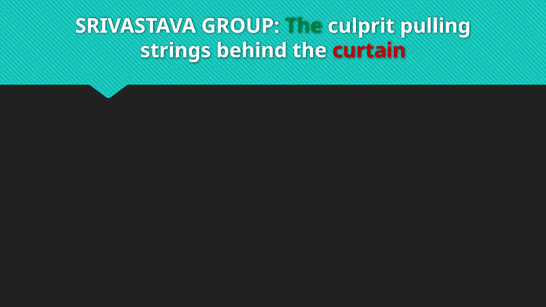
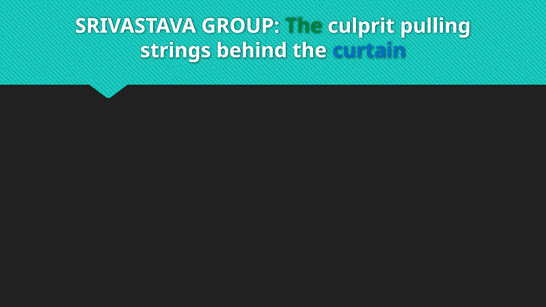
curtain colour: red -> blue
